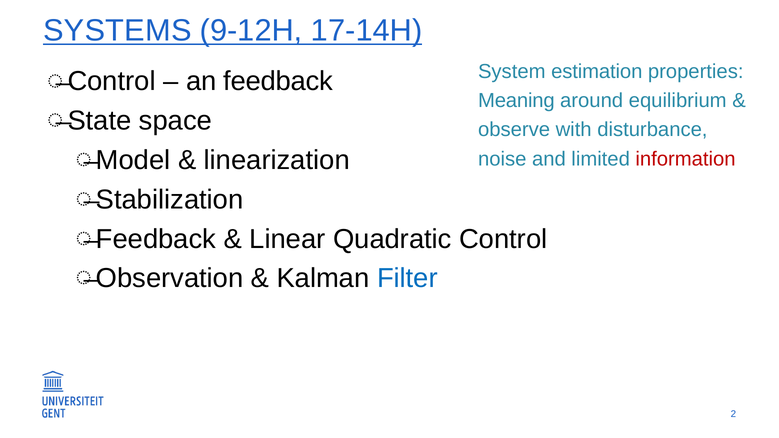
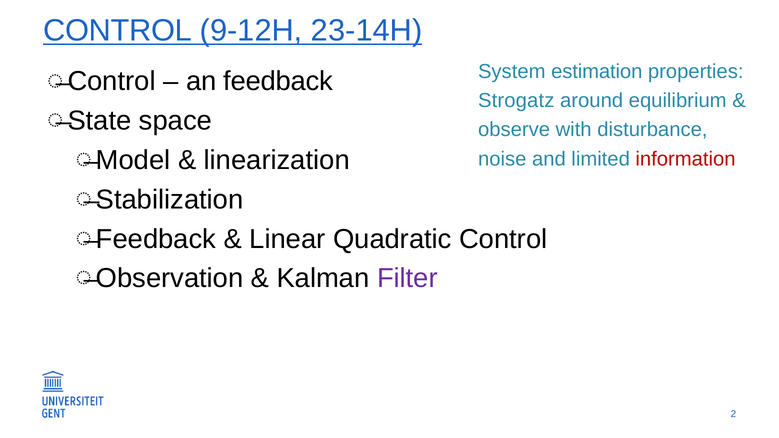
SYSTEMS at (117, 31): SYSTEMS -> CONTROL
17-14H: 17-14H -> 23-14H
Meaning: Meaning -> Strogatz
Filter colour: blue -> purple
